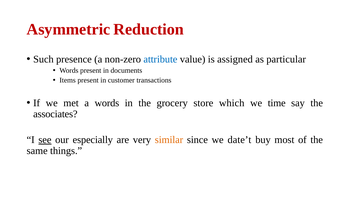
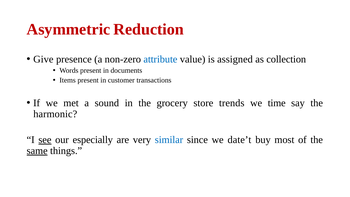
Such: Such -> Give
particular: particular -> collection
a words: words -> sound
which: which -> trends
associates: associates -> harmonic
similar colour: orange -> blue
same underline: none -> present
